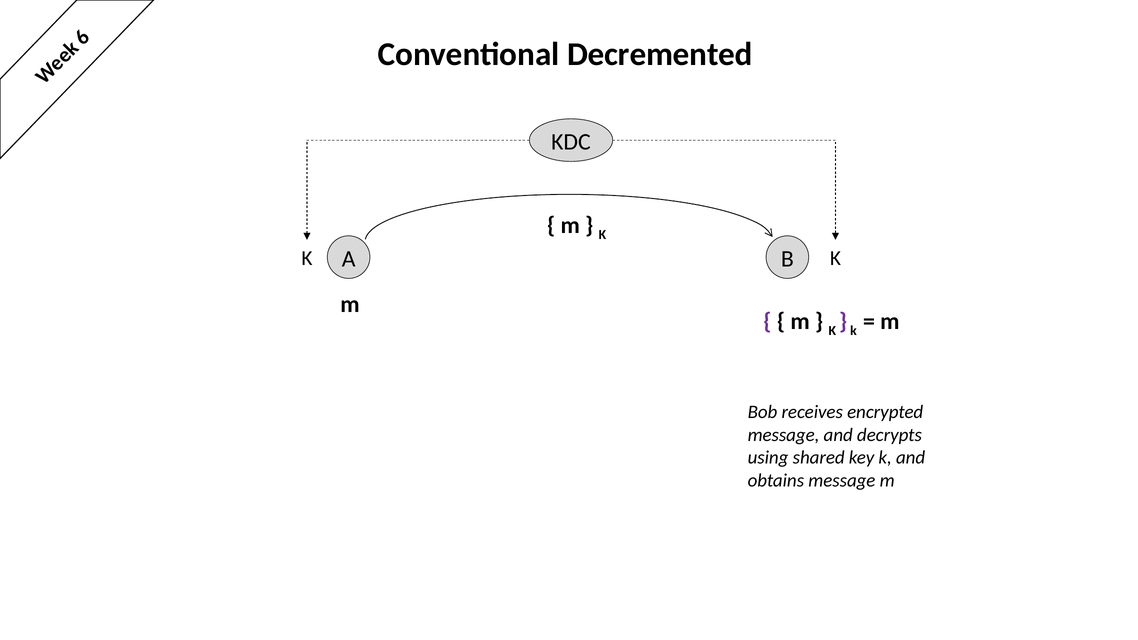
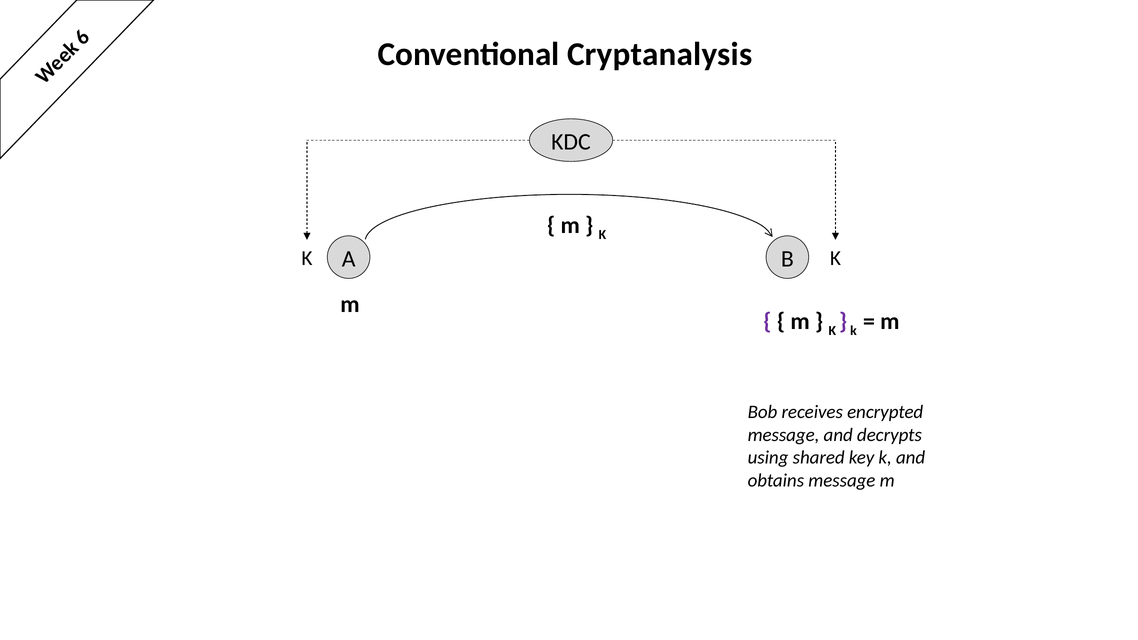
Decremented: Decremented -> Cryptanalysis
